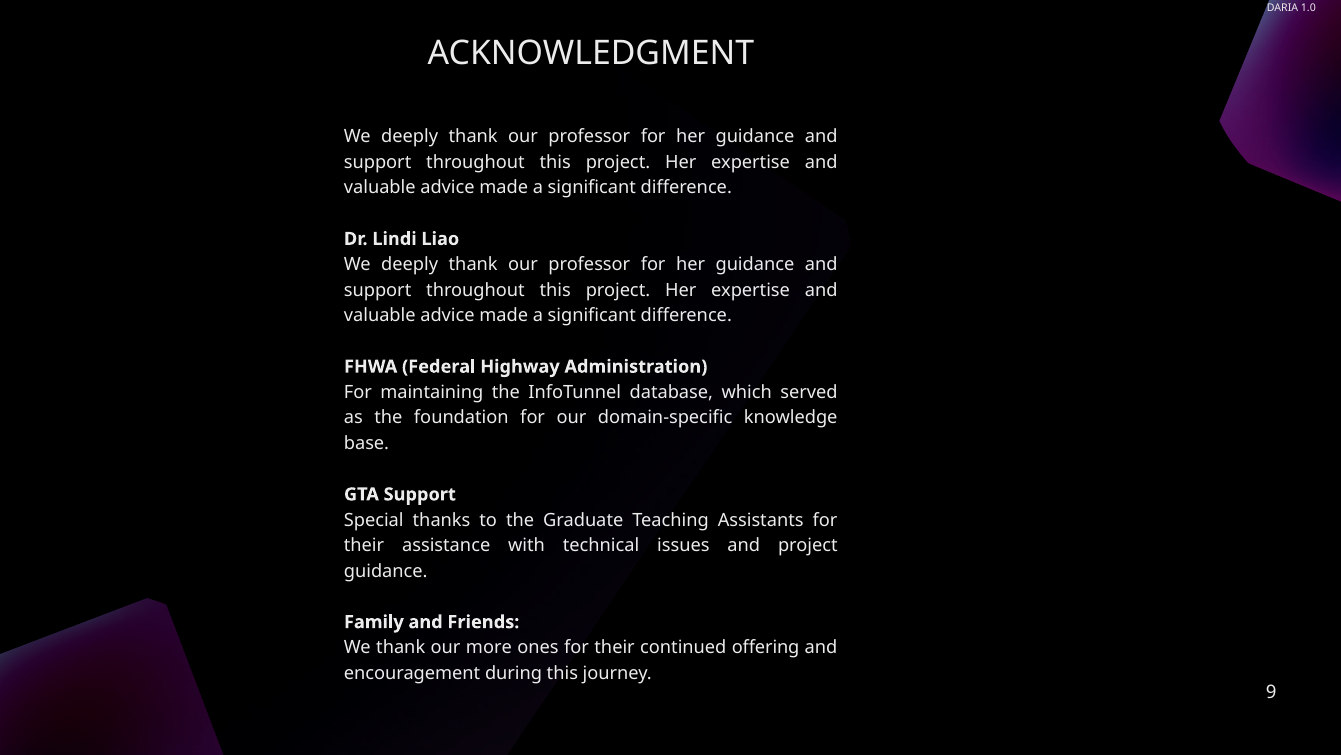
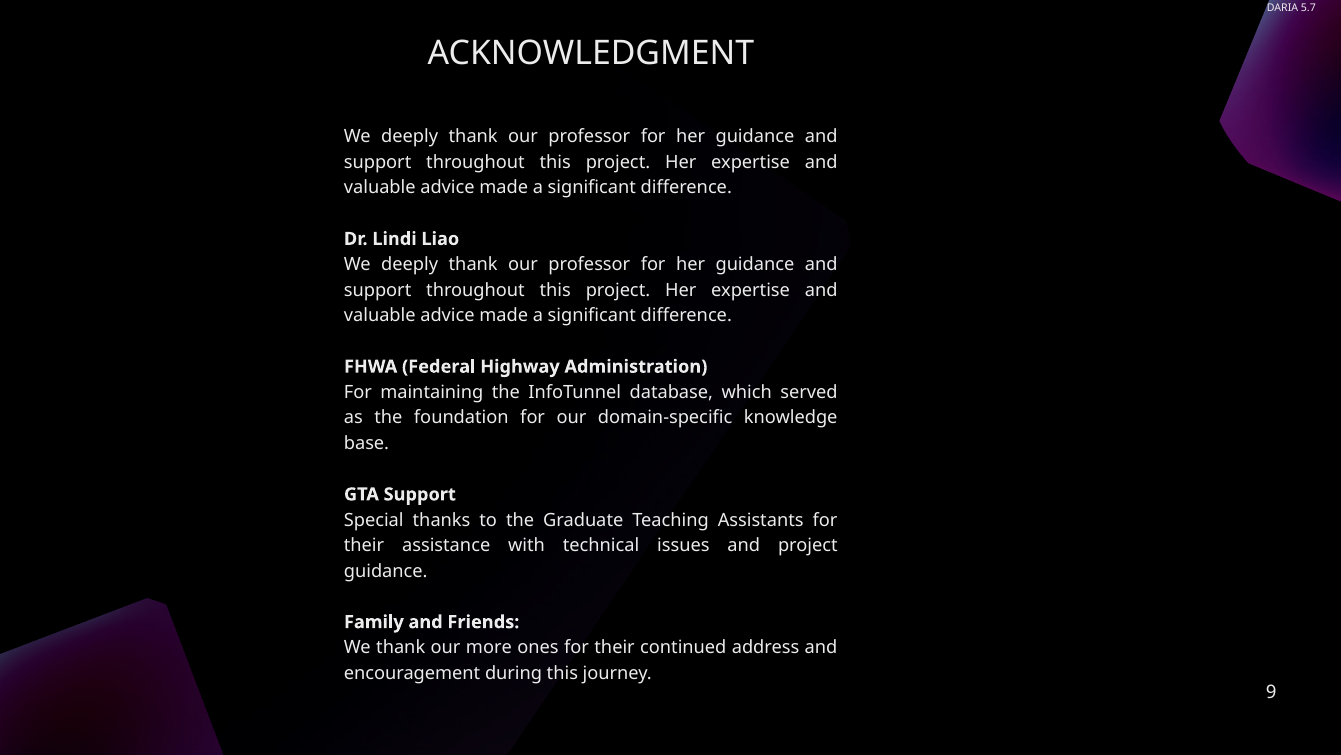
1.0: 1.0 -> 5.7
offering: offering -> address
